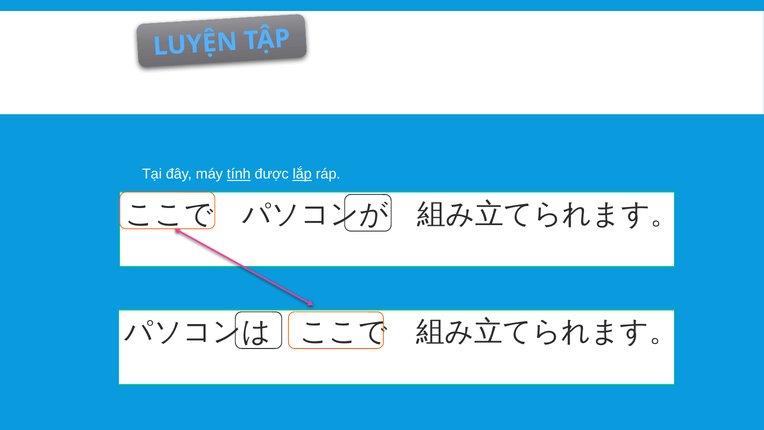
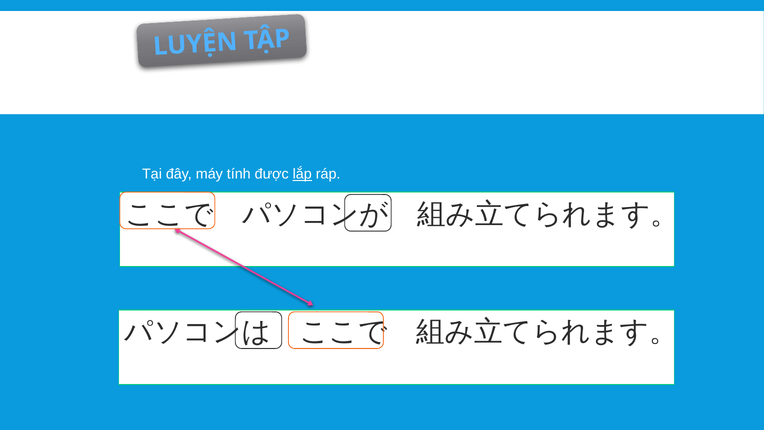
tính at (239, 174) underline: present -> none
